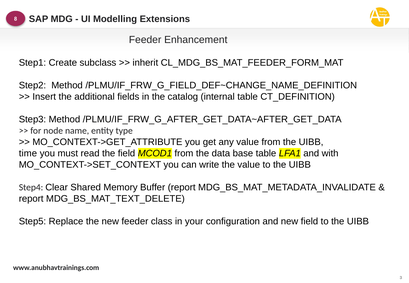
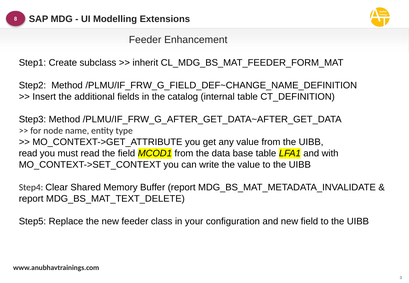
time at (28, 154): time -> read
